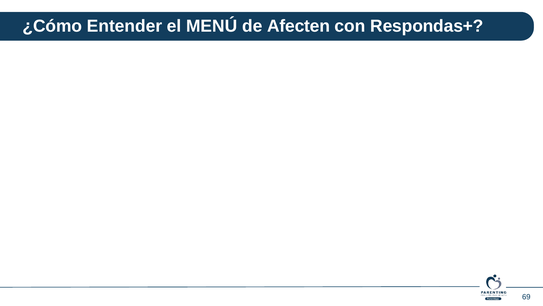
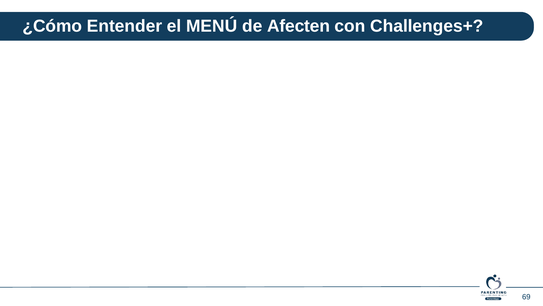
Respondas+: Respondas+ -> Challenges+
